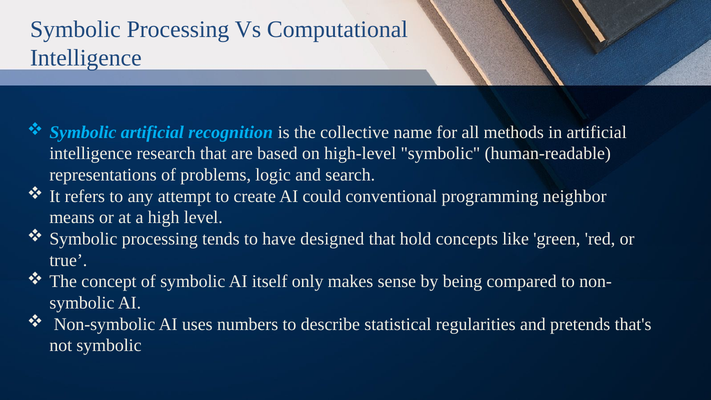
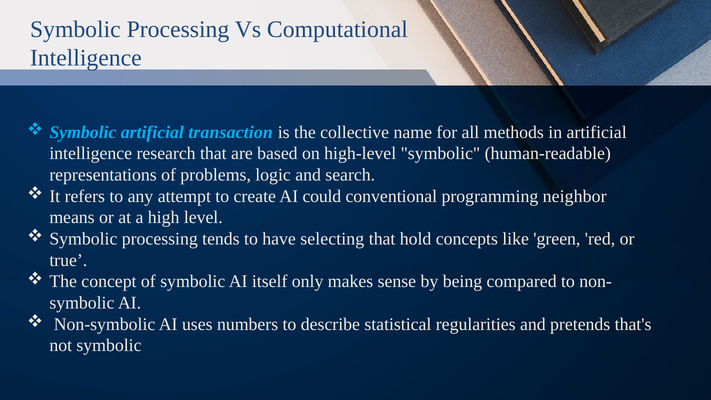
recognition: recognition -> transaction
designed: designed -> selecting
